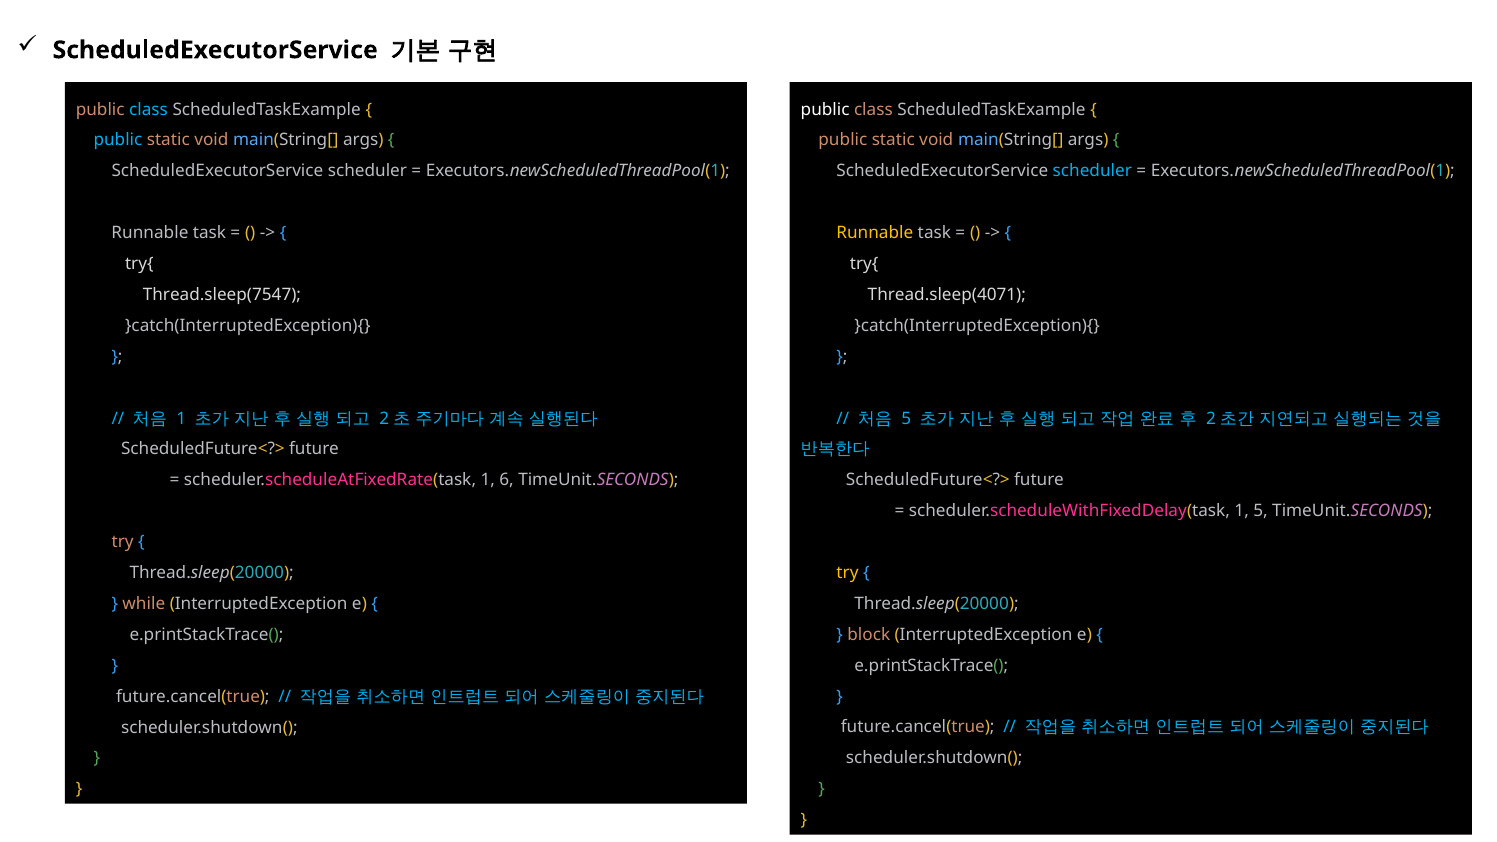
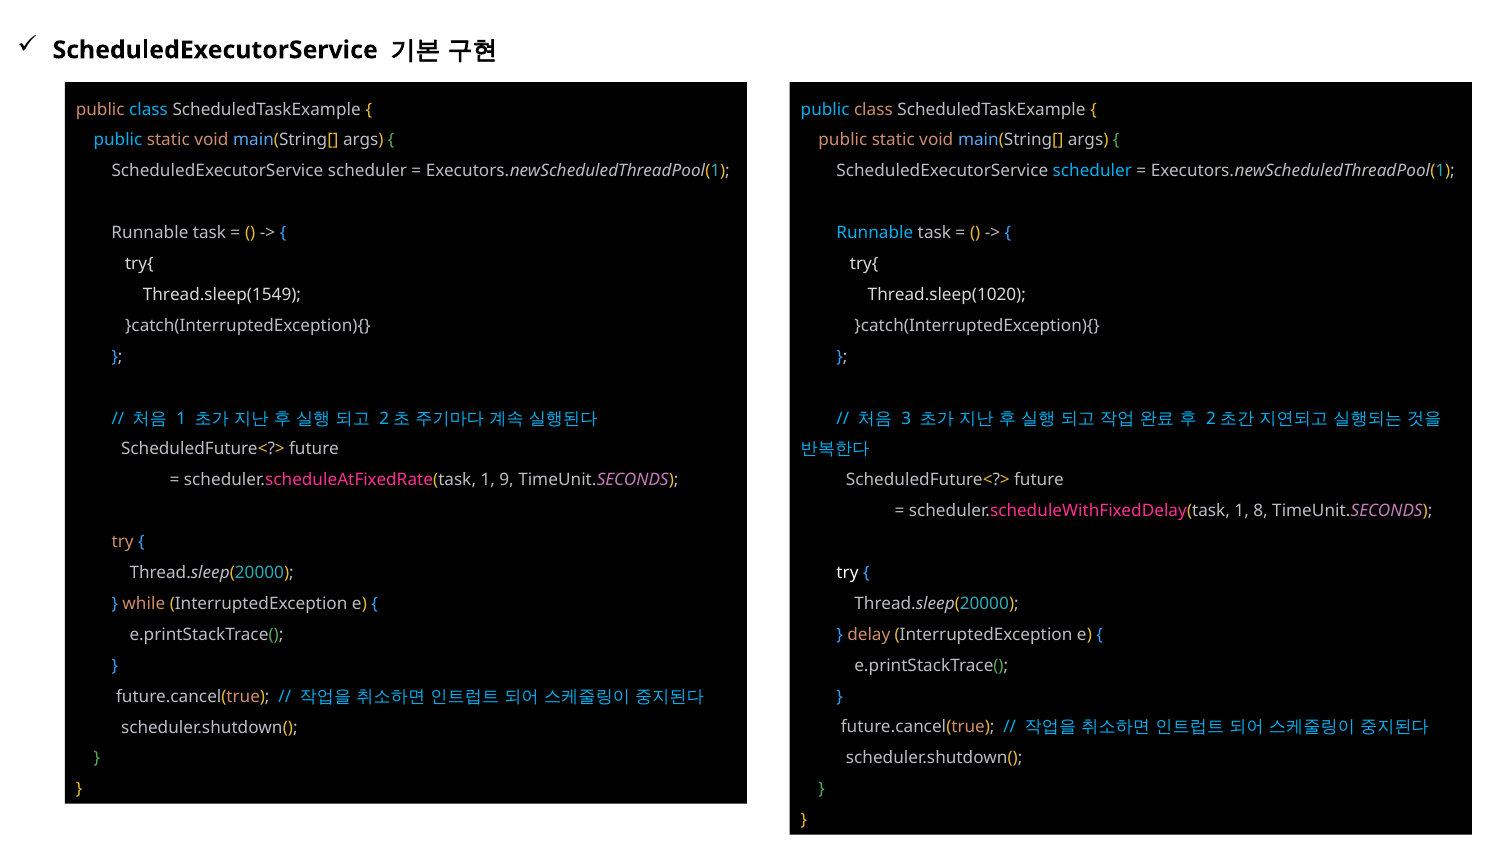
public at (825, 109) colour: white -> light blue
Runnable at (875, 233) colour: yellow -> light blue
Thread.sleep(7547: Thread.sleep(7547 -> Thread.sleep(1549
Thread.sleep(4071: Thread.sleep(4071 -> Thread.sleep(1020
5 at (906, 418): 5 -> 3
6: 6 -> 9
1 5: 5 -> 8
try at (848, 573) colour: yellow -> white
block: block -> delay
